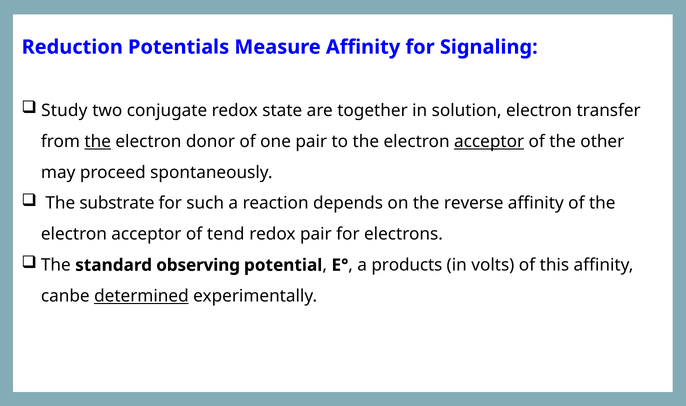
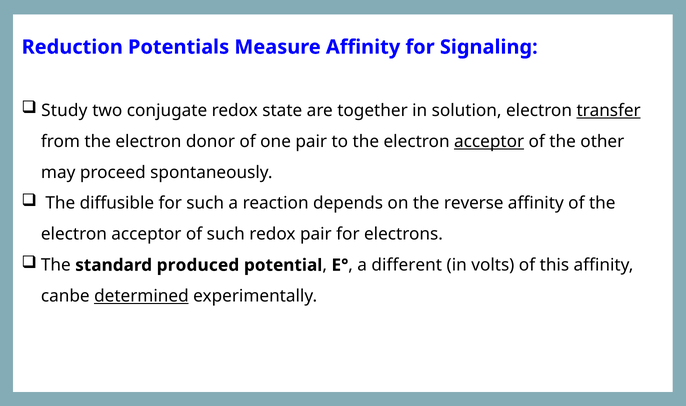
transfer underline: none -> present
the at (98, 141) underline: present -> none
substrate: substrate -> diffusible
of tend: tend -> such
observing: observing -> produced
products: products -> different
